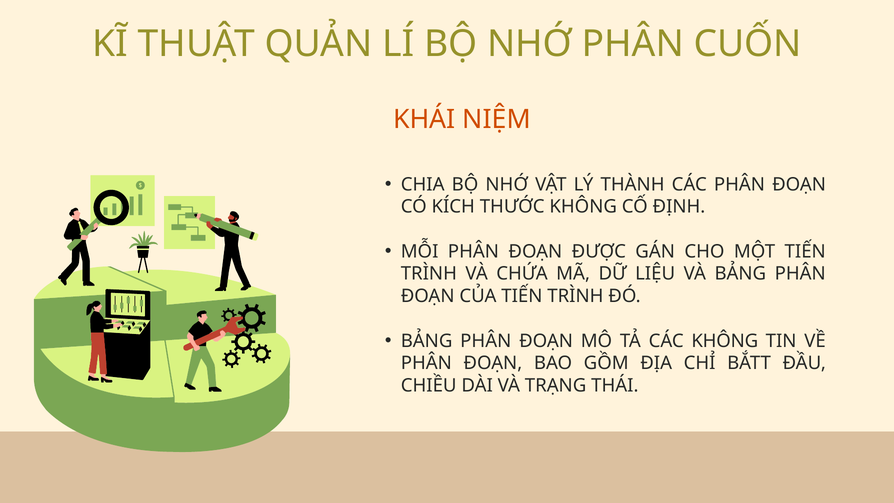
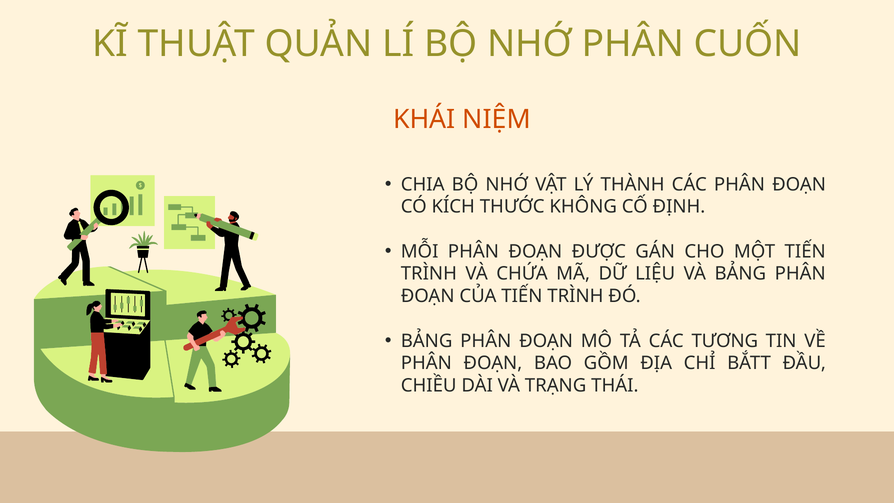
CÁC KHÔNG: KHÔNG -> TƯƠNG
